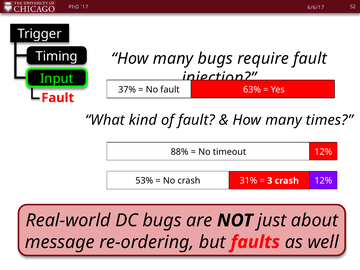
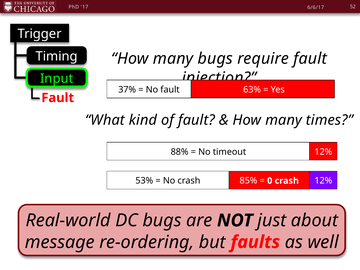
31%: 31% -> 85%
3: 3 -> 0
